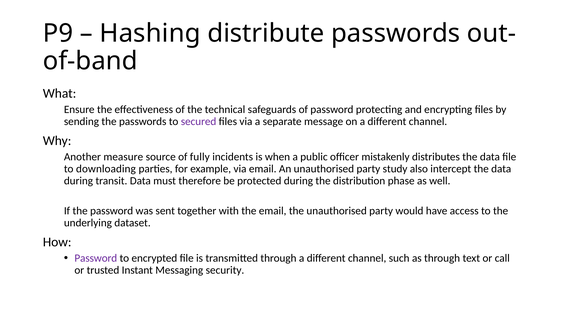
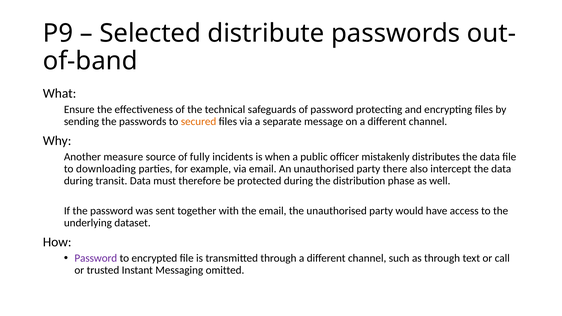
Hashing: Hashing -> Selected
secured colour: purple -> orange
study: study -> there
security: security -> omitted
